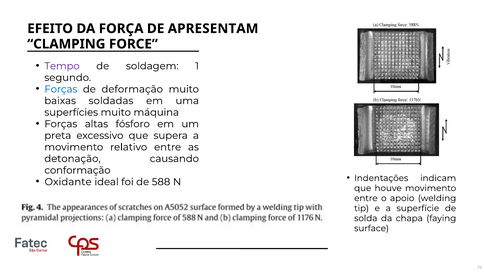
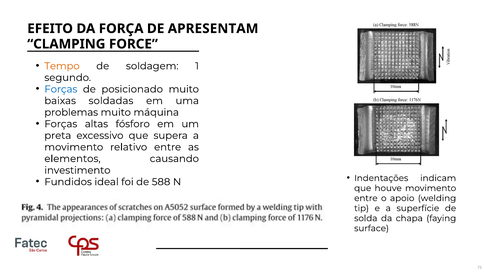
Tempo colour: purple -> orange
deformação: deformação -> posicionado
superfícies: superfícies -> problemas
detonação: detonação -> elementos
conformação: conformação -> investimento
Oxidante: Oxidante -> Fundidos
